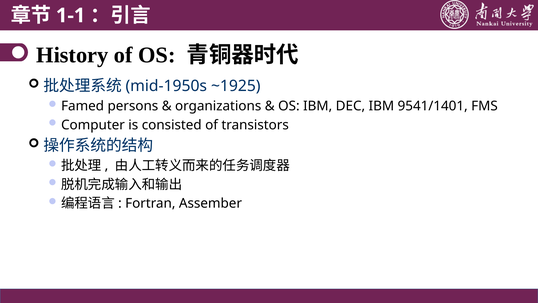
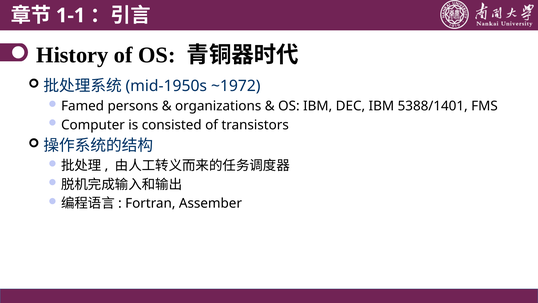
~1925: ~1925 -> ~1972
9541/1401: 9541/1401 -> 5388/1401
